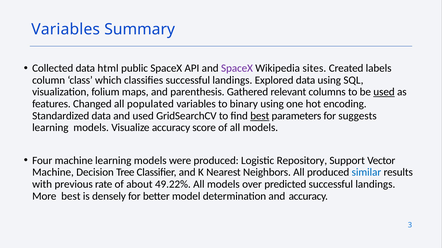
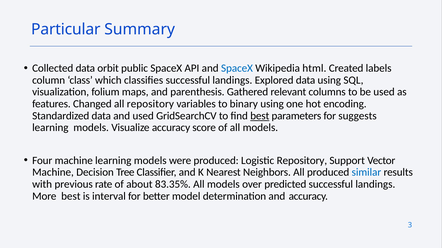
Variables at (66, 30): Variables -> Particular
html: html -> orbit
SpaceX at (237, 68) colour: purple -> blue
sites: sites -> html
used at (384, 92) underline: present -> none
all populated: populated -> repository
49.22%: 49.22% -> 83.35%
densely: densely -> interval
